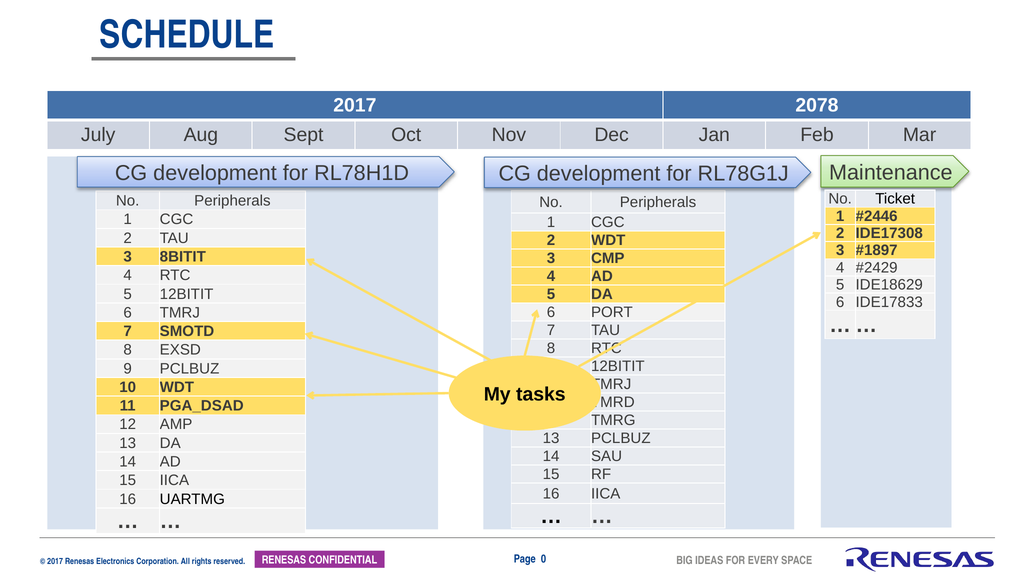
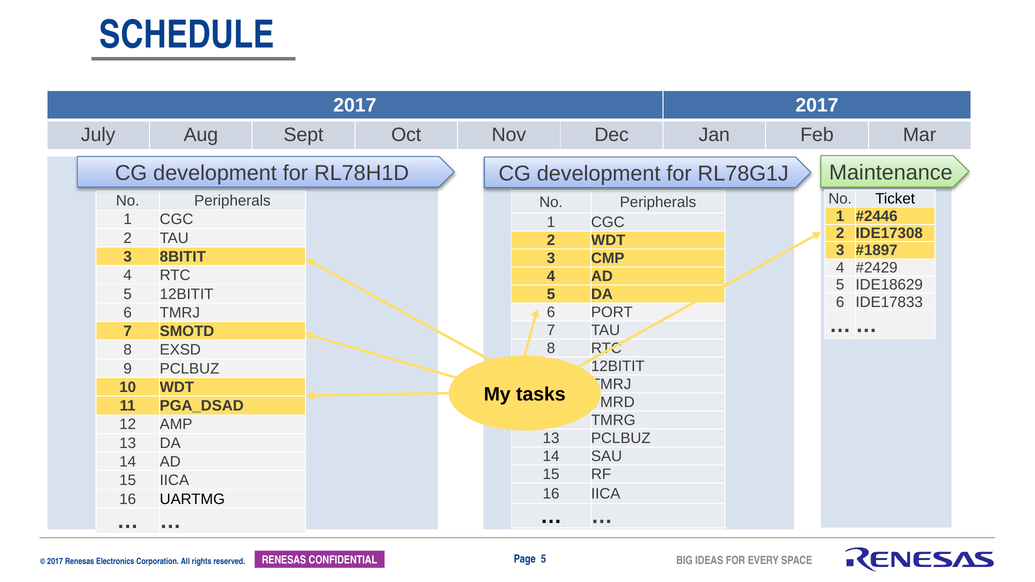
2017 2078: 2078 -> 2017
Page 0: 0 -> 5
